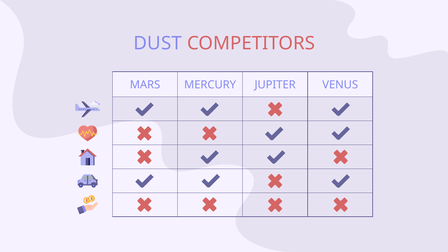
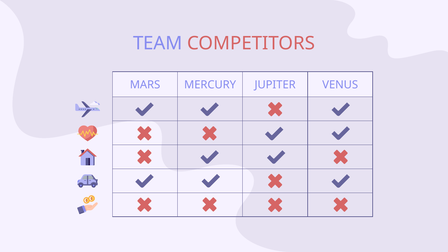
DUST: DUST -> TEAM
